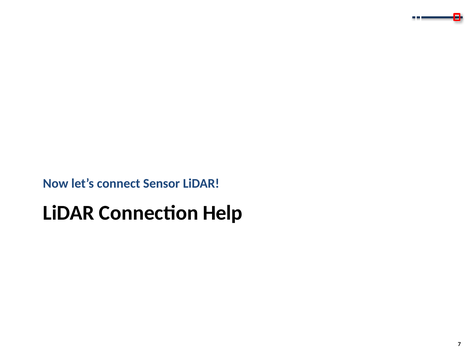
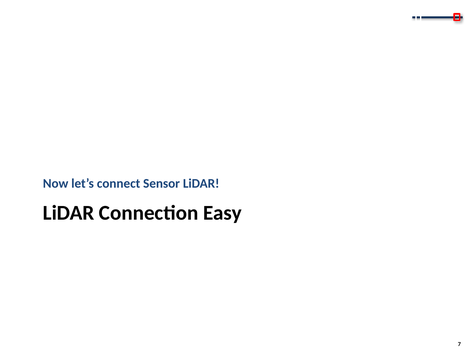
Help: Help -> Easy
